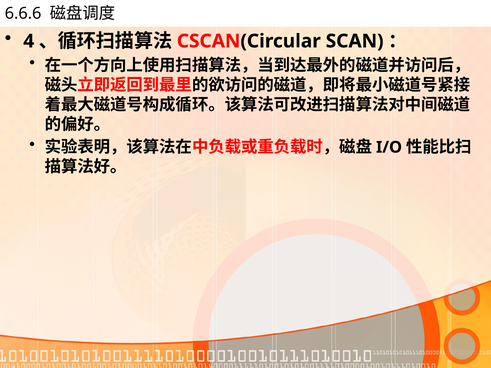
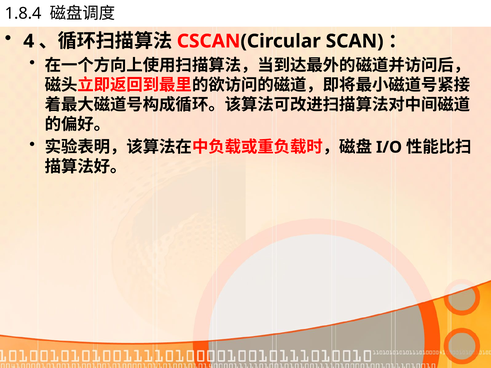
6.6.6: 6.6.6 -> 1.8.4
